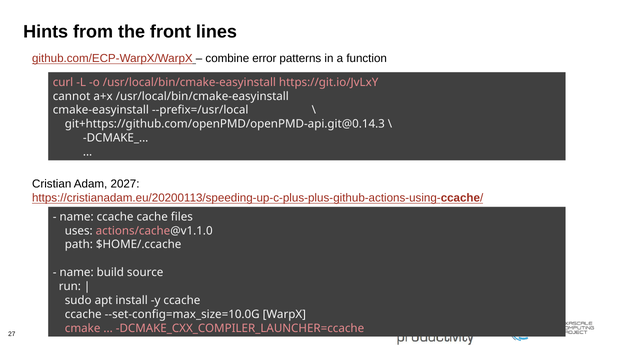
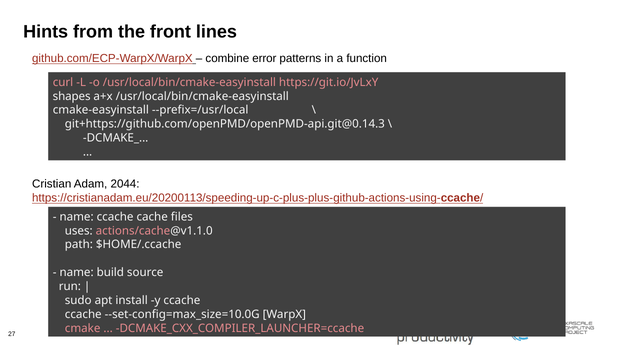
cannot: cannot -> shapes
2027: 2027 -> 2044
